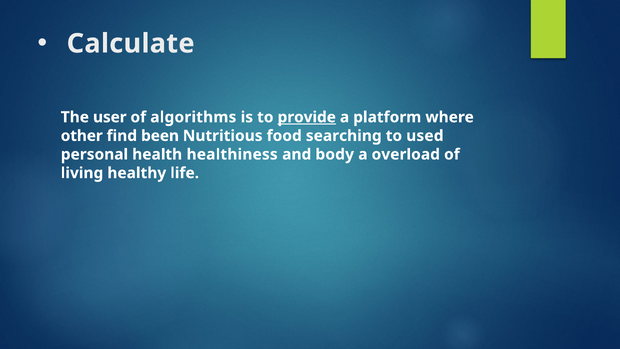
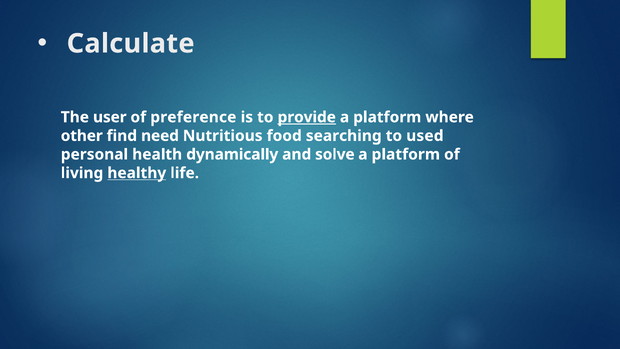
algorithms: algorithms -> preference
been: been -> need
healthiness: healthiness -> dynamically
body: body -> solve
overload at (406, 154): overload -> platform
healthy underline: none -> present
